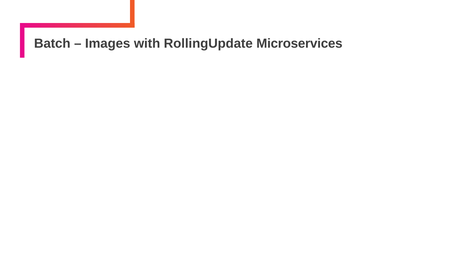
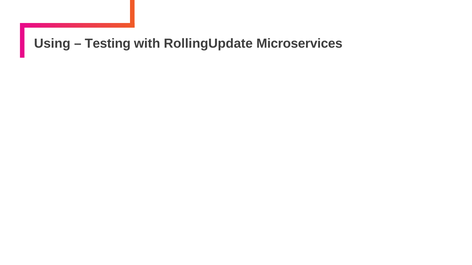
Batch: Batch -> Using
Images: Images -> Testing
